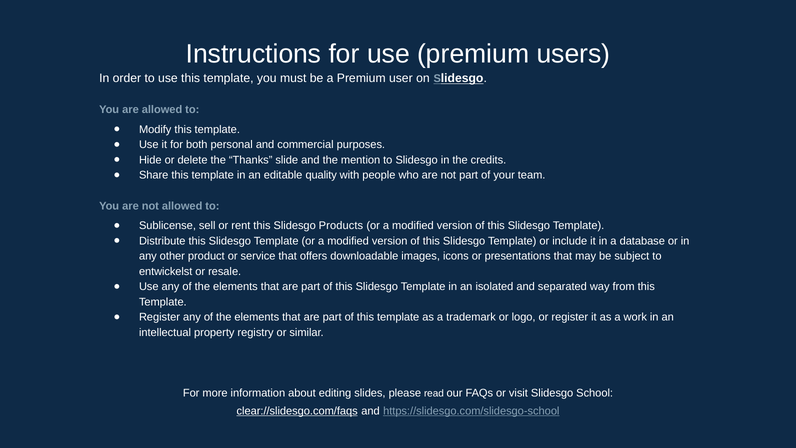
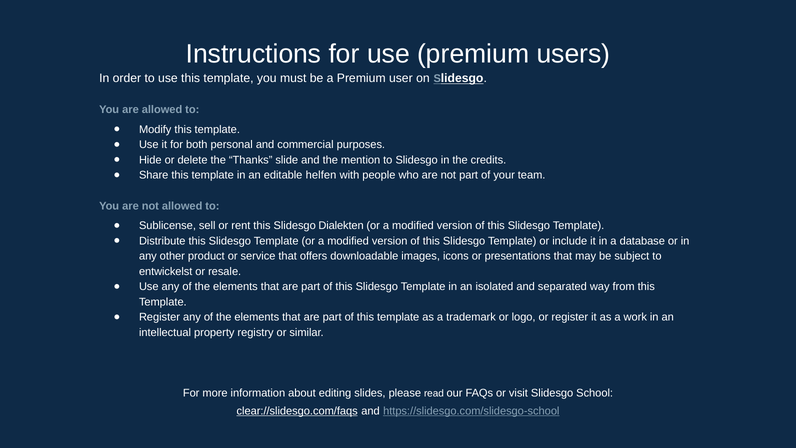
quality: quality -> helfen
Products: Products -> Dialekten
